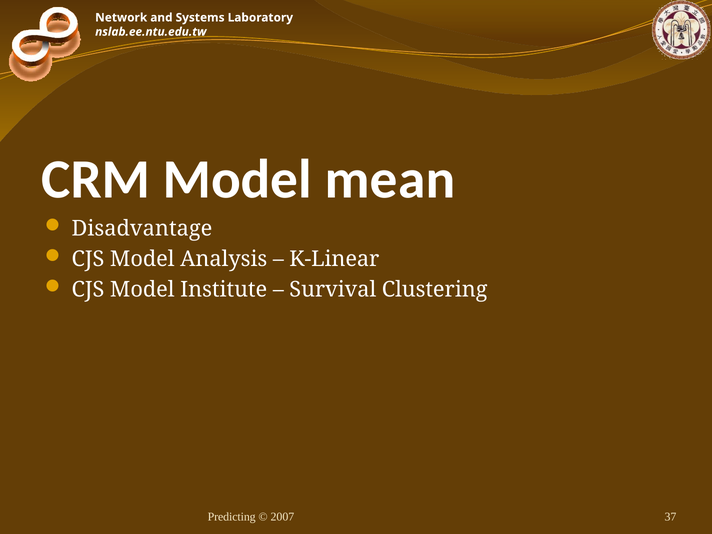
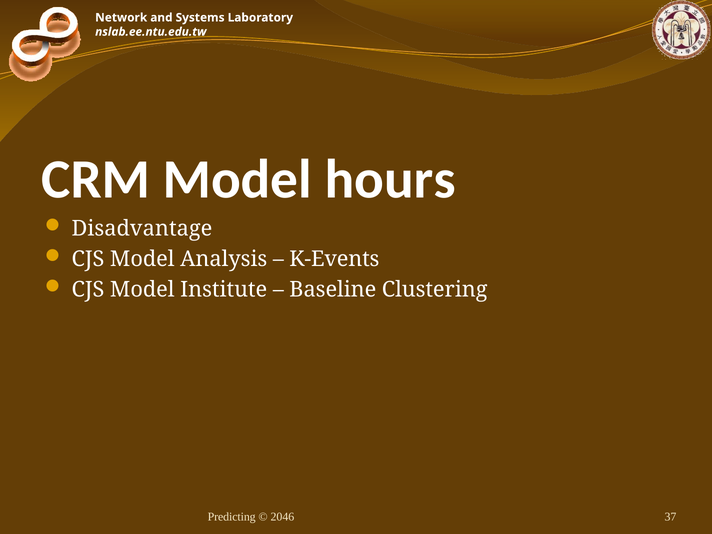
mean: mean -> hours
K-Linear: K-Linear -> K-Events
Survival: Survival -> Baseline
2007: 2007 -> 2046
